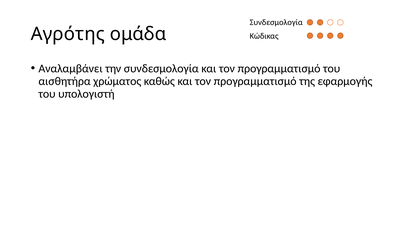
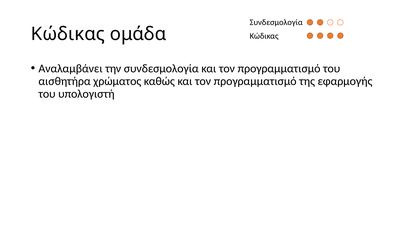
Αγρότης at (68, 34): Αγρότης -> Κώδικας
